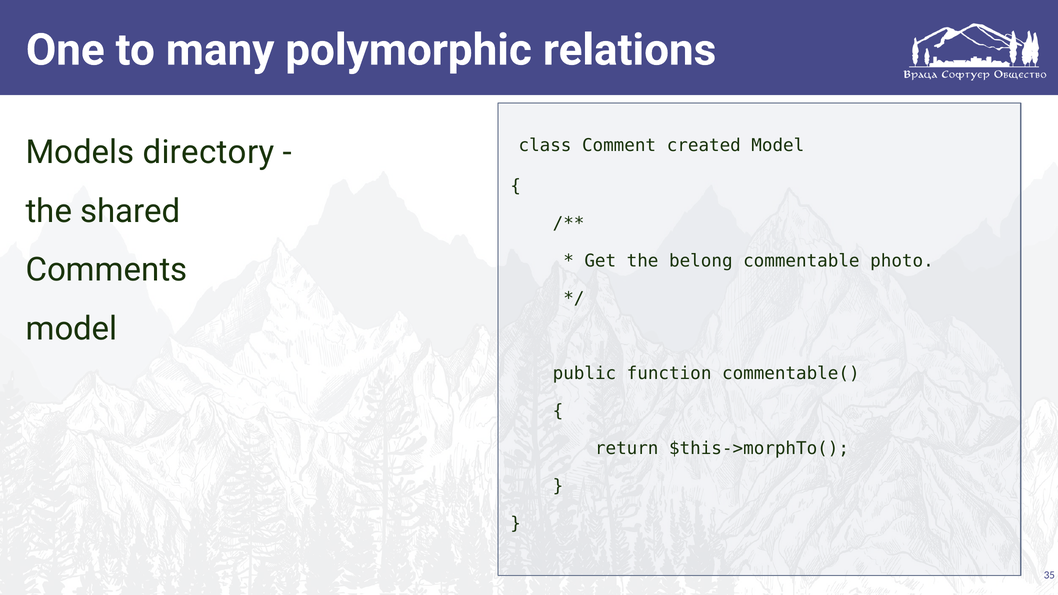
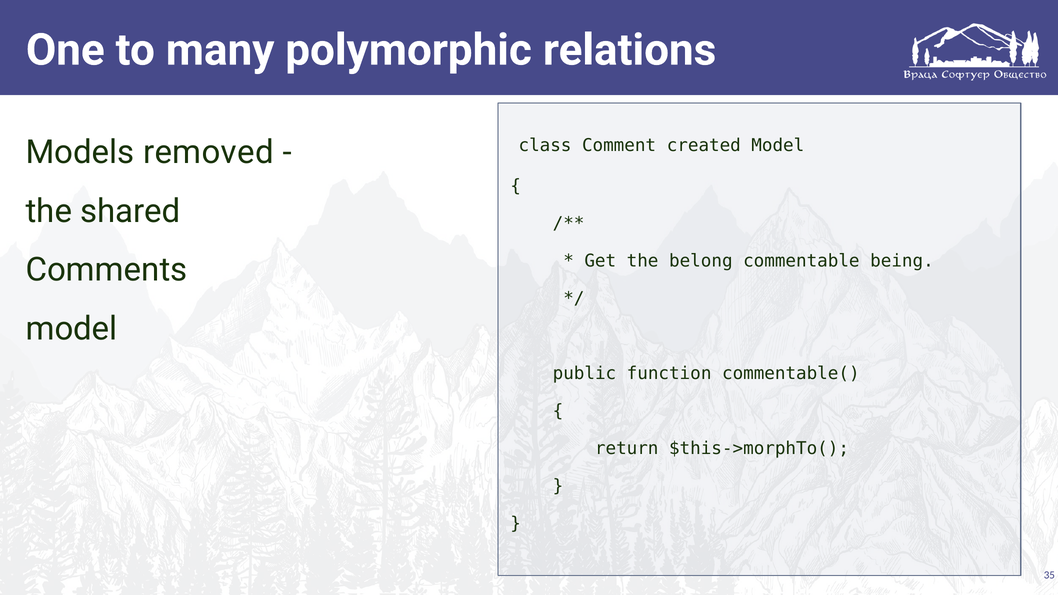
directory: directory -> removed
photo: photo -> being
